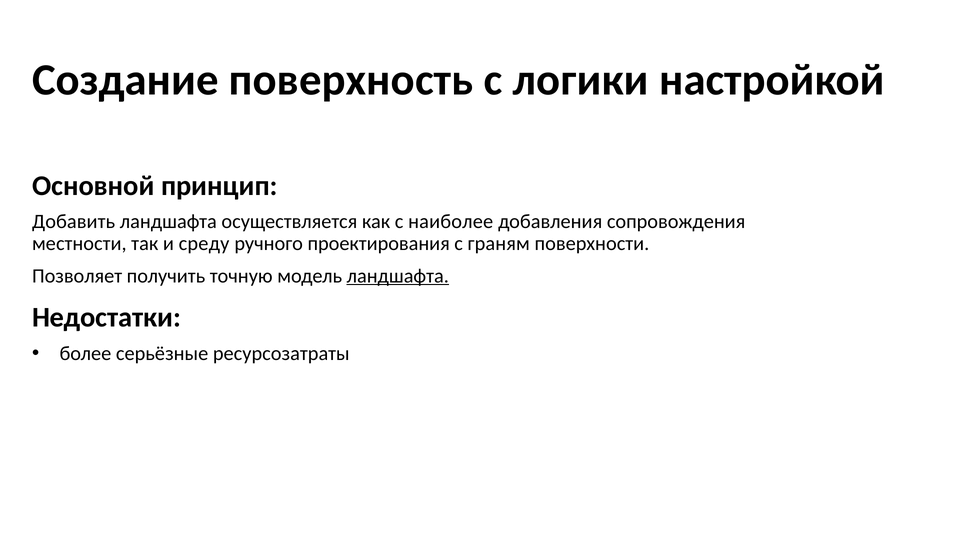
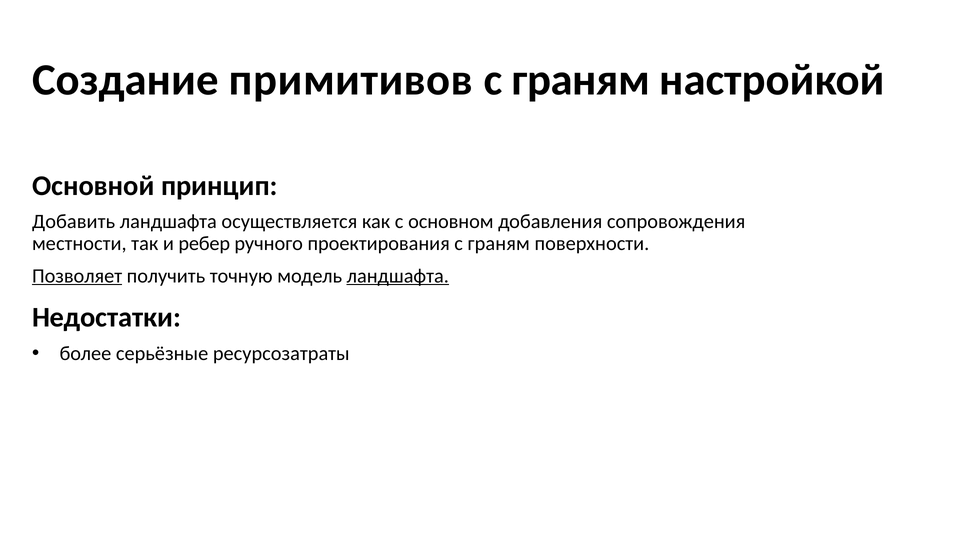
поверхность: поверхность -> примитивов
логики at (581, 80): логики -> граням
наиболее: наиболее -> основном
среду: среду -> ребер
Позволяет underline: none -> present
